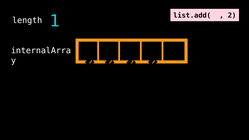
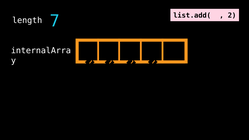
1: 1 -> 7
